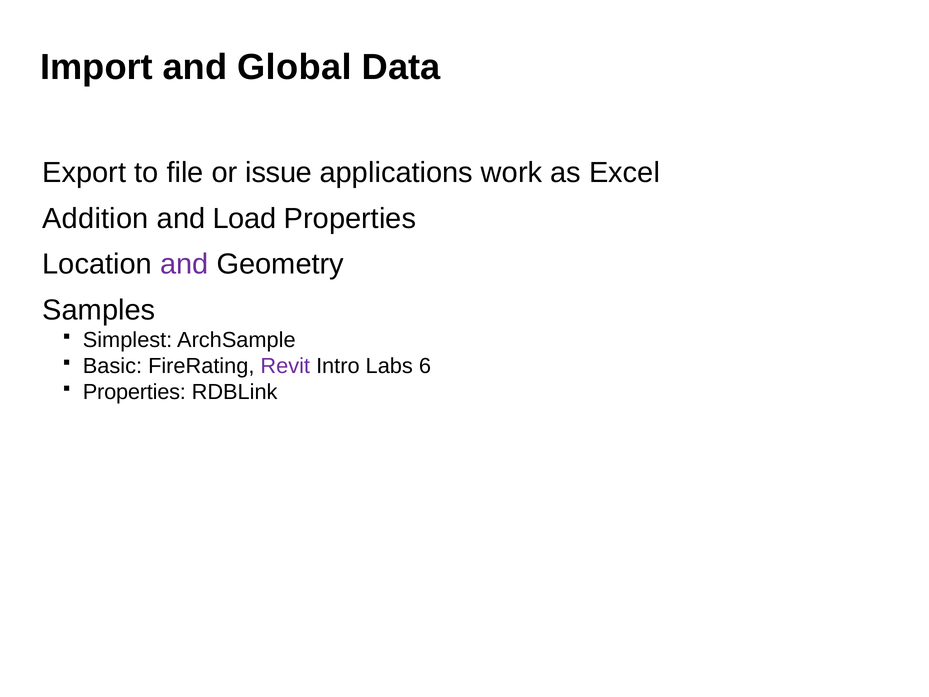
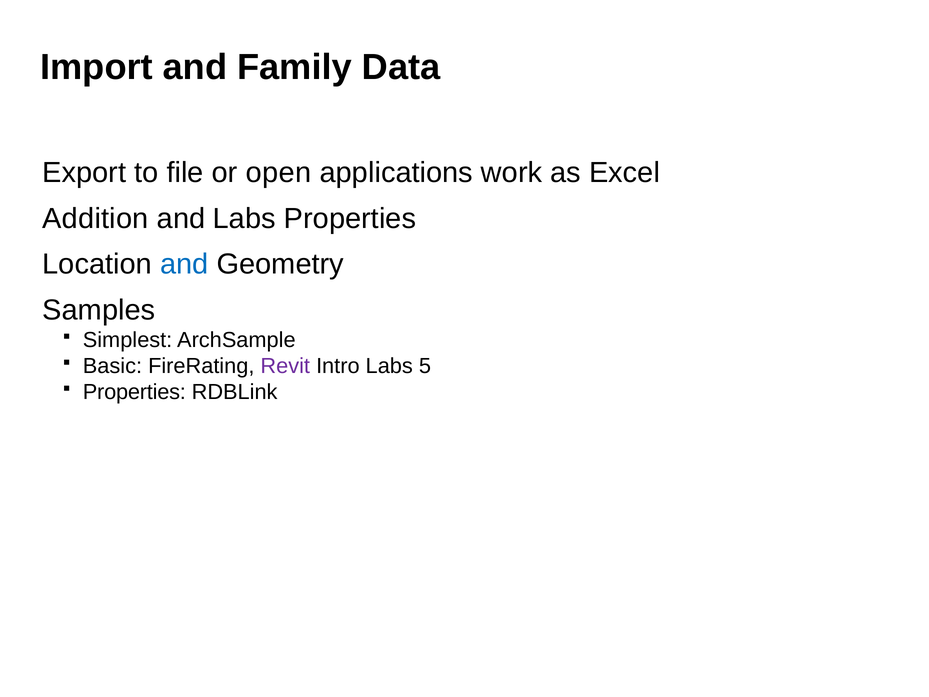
Global: Global -> Family
issue: issue -> open
and Load: Load -> Labs
and at (184, 264) colour: purple -> blue
6: 6 -> 5
